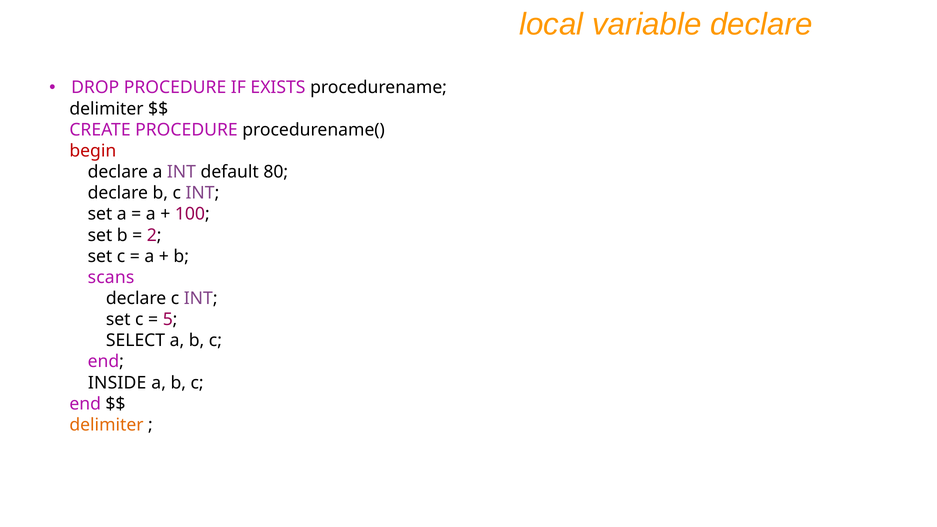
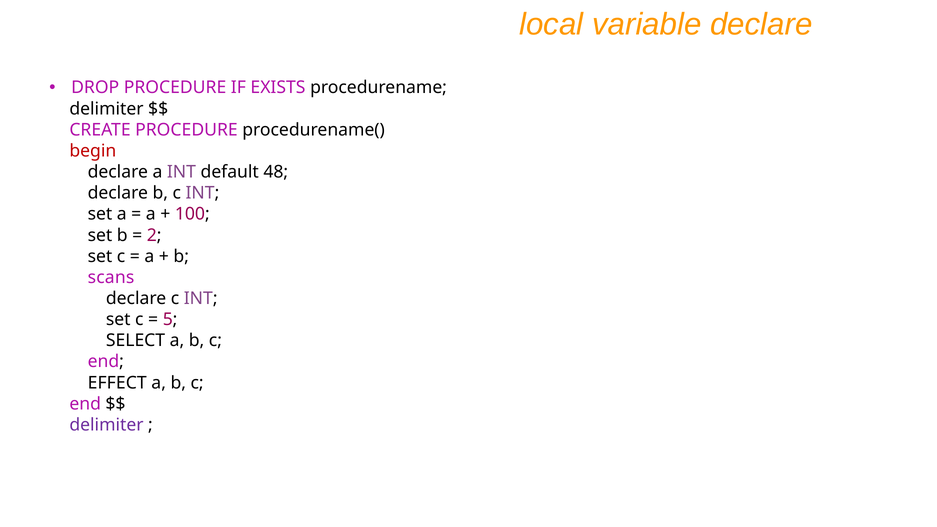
80: 80 -> 48
INSIDE: INSIDE -> EFFECT
delimiter at (106, 425) colour: orange -> purple
